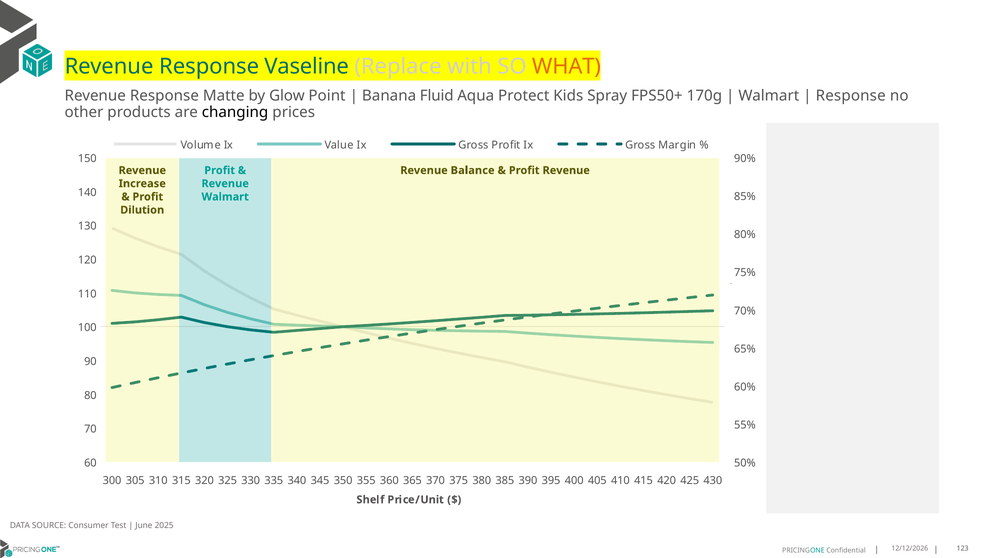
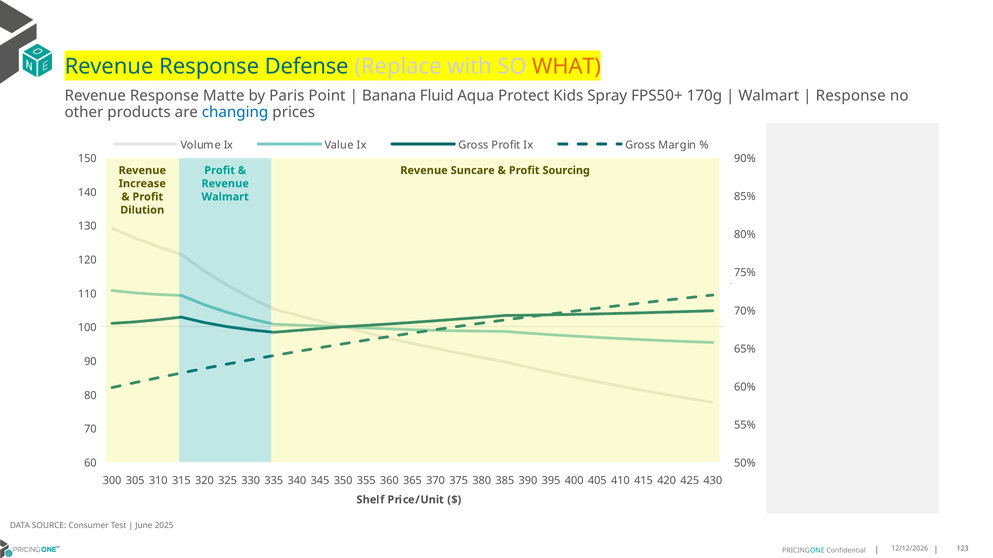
Vaseline: Vaseline -> Defense
Glow: Glow -> Paris
changing colour: black -> blue
Balance: Balance -> Suncare
Profit Revenue: Revenue -> Sourcing
